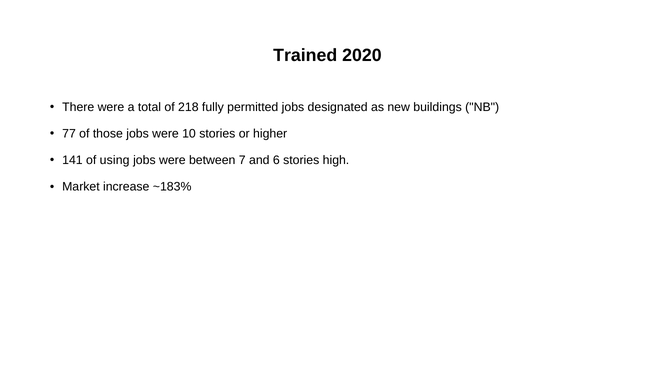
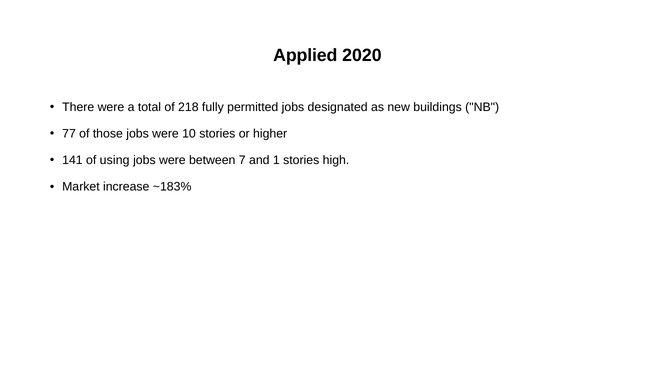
Trained: Trained -> Applied
6: 6 -> 1
